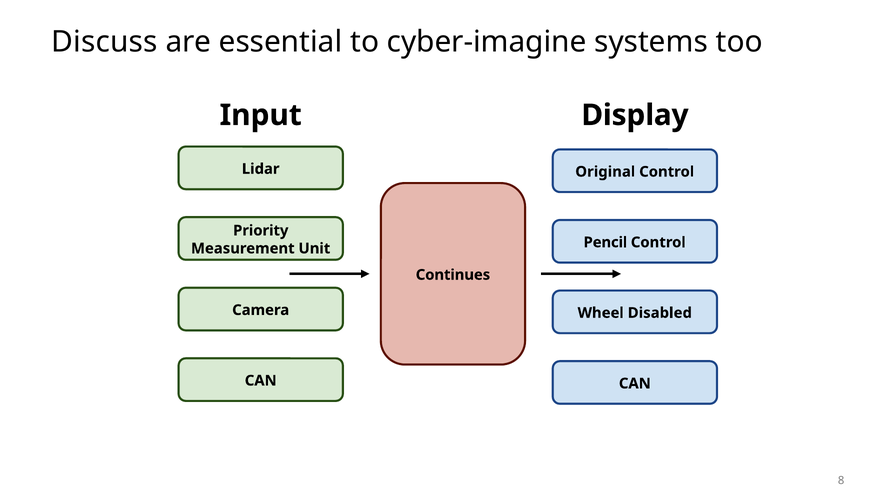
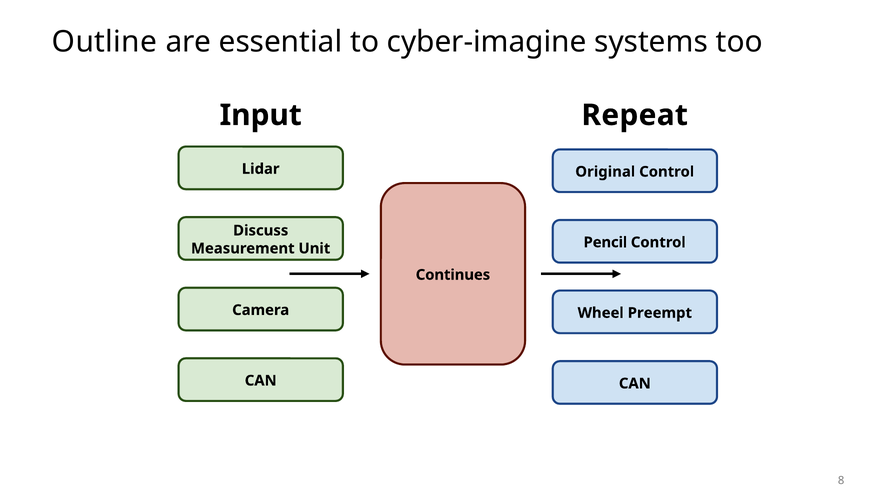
Discuss: Discuss -> Outline
Display: Display -> Repeat
Priority: Priority -> Discuss
Disabled: Disabled -> Preempt
